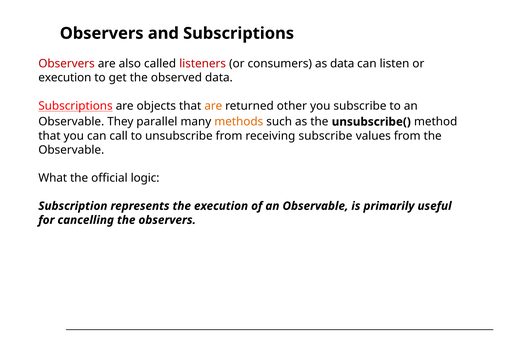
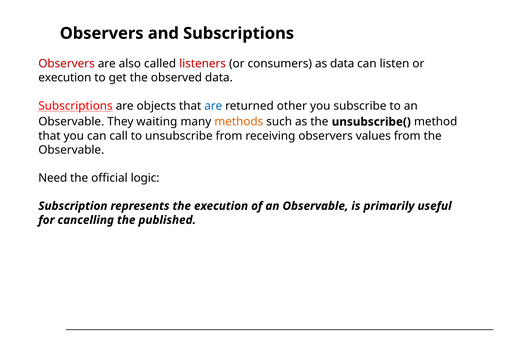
are at (213, 106) colour: orange -> blue
parallel: parallel -> waiting
receiving subscribe: subscribe -> observers
What: What -> Need
the observers: observers -> published
